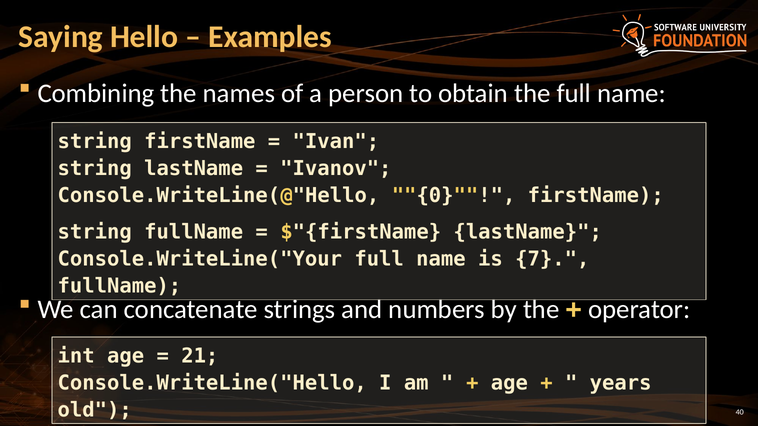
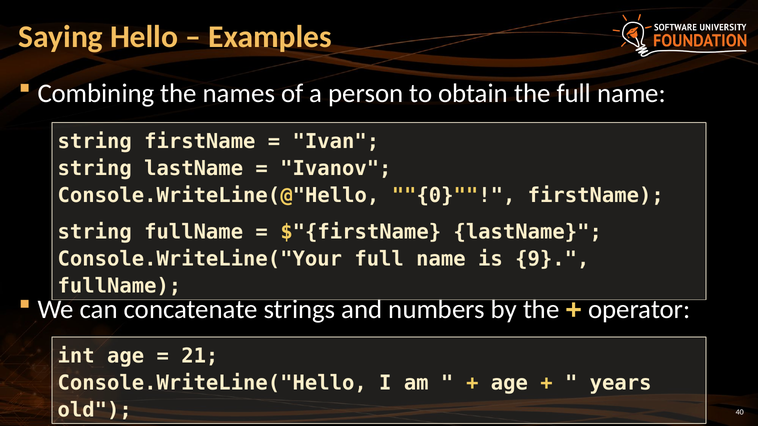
7: 7 -> 9
